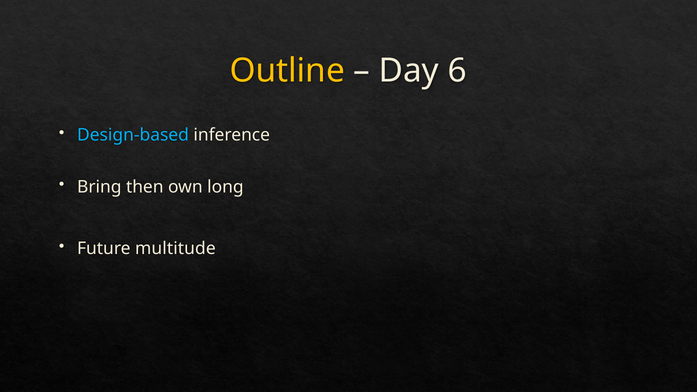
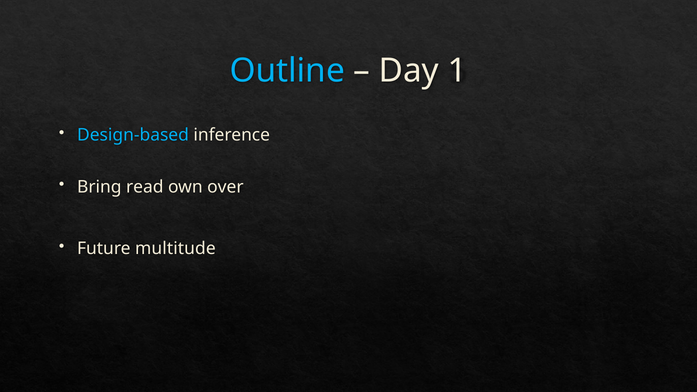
Outline colour: yellow -> light blue
6: 6 -> 1
then: then -> read
long: long -> over
